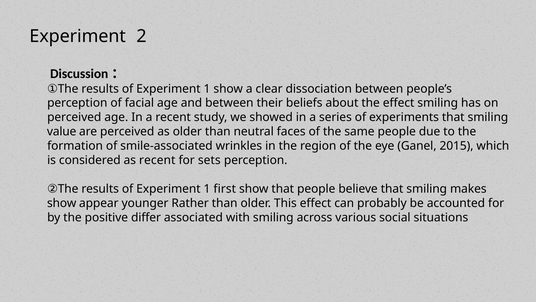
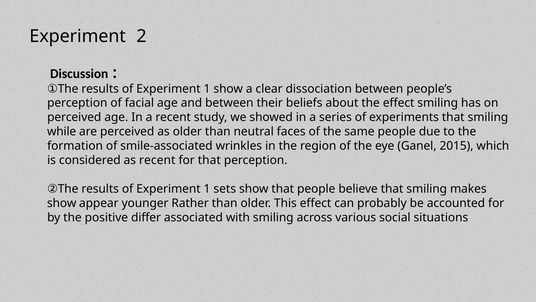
value: value -> while
for sets: sets -> that
first: first -> sets
